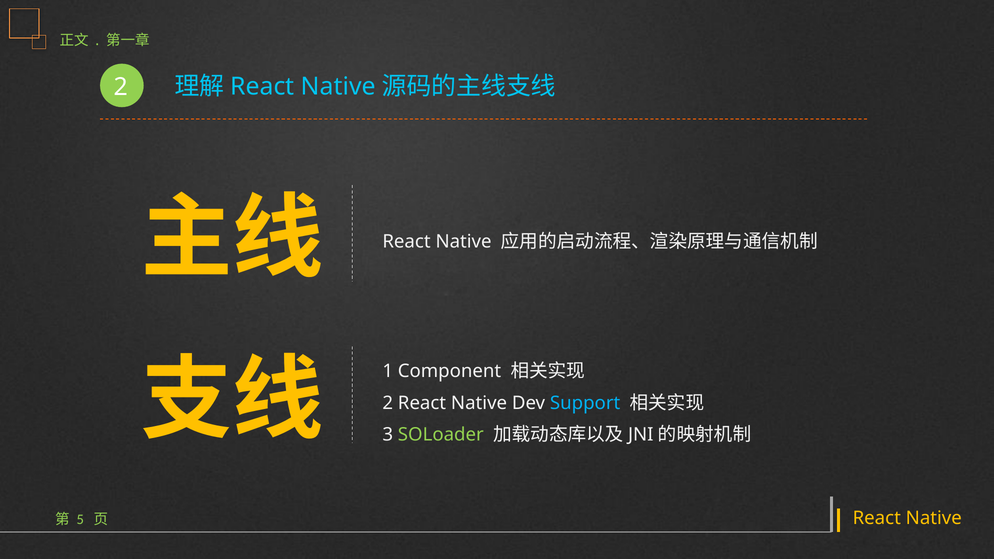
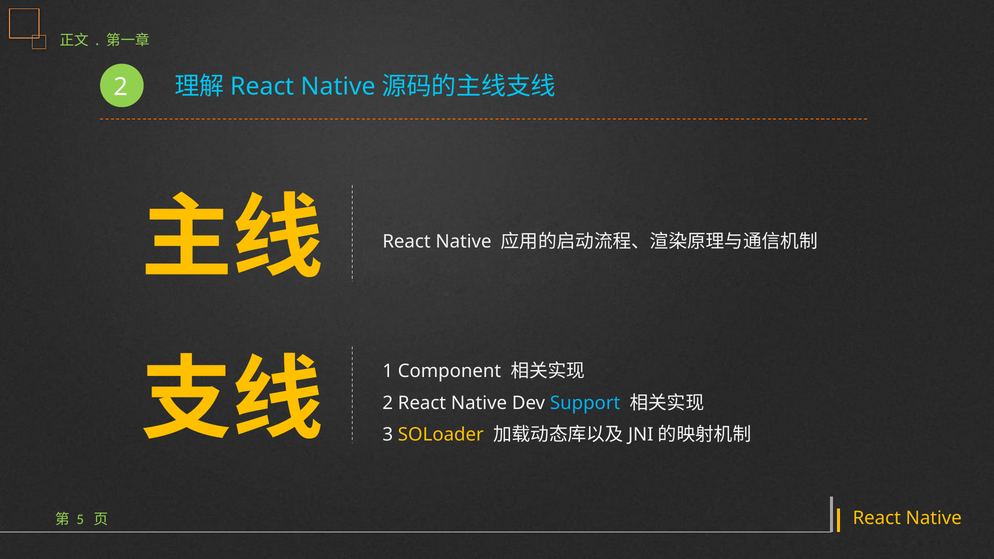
SOLoader colour: light green -> yellow
